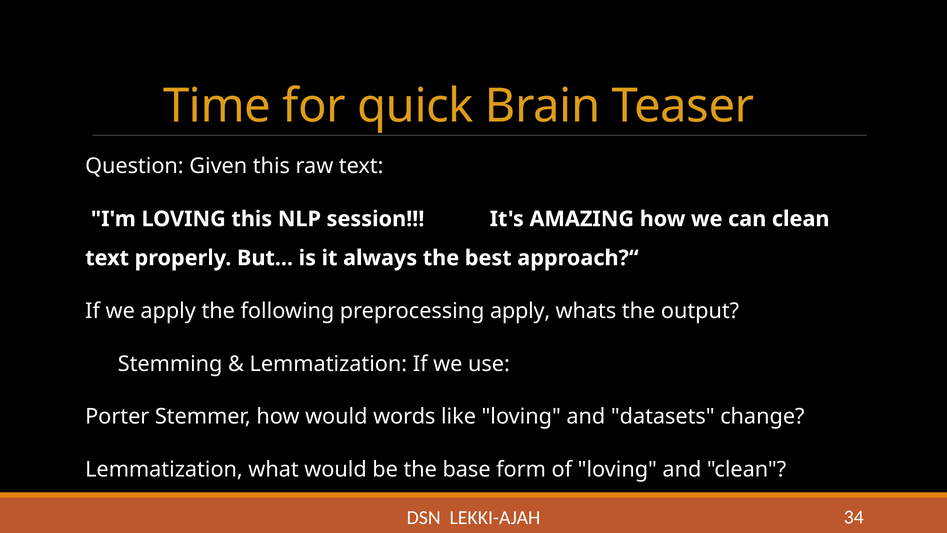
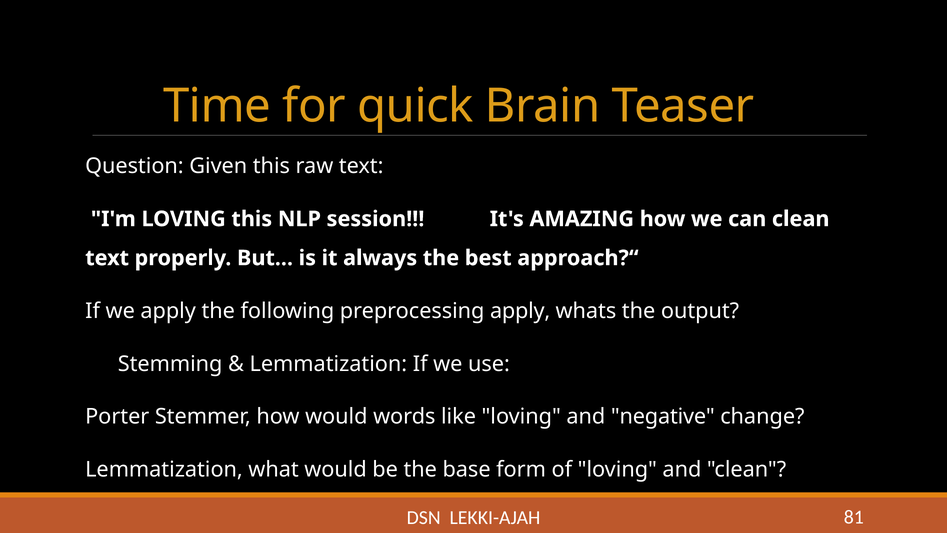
datasets: datasets -> negative
34: 34 -> 81
